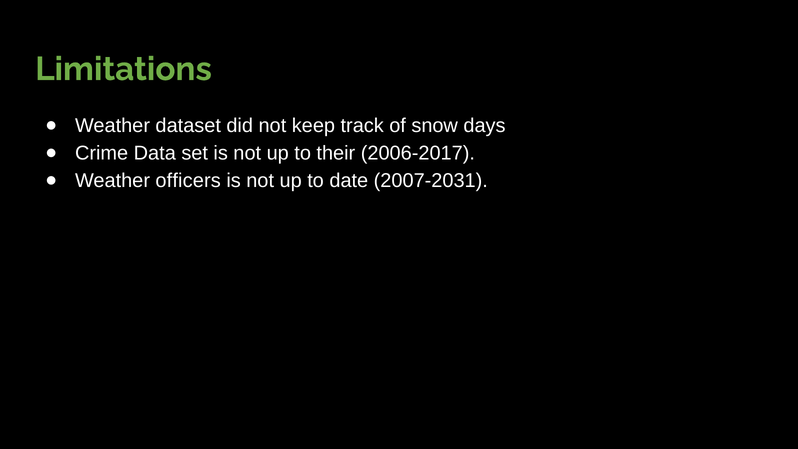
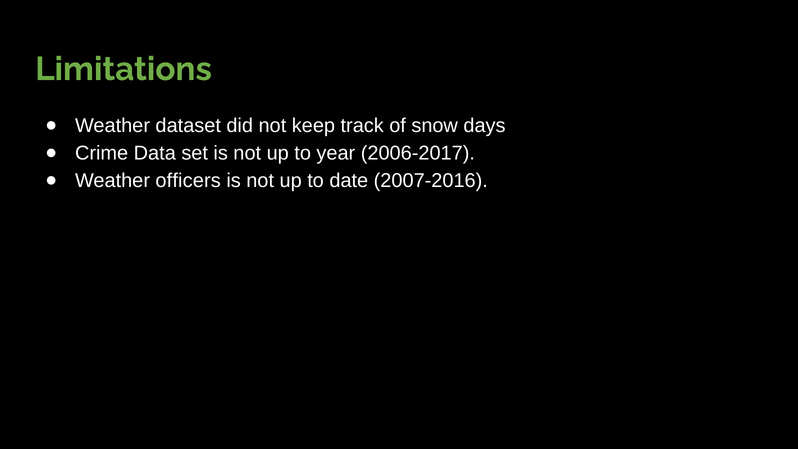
their: their -> year
2007-2031: 2007-2031 -> 2007-2016
